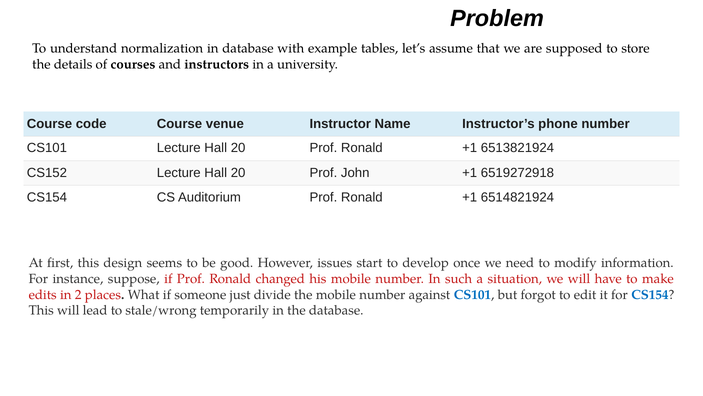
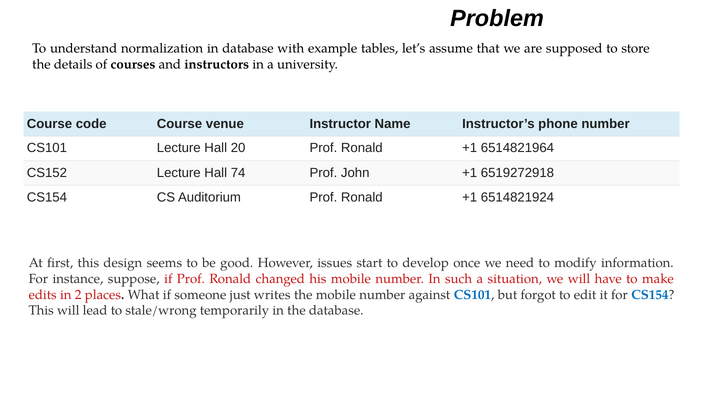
6513821924: 6513821924 -> 6514821964
CS152 Lecture Hall 20: 20 -> 74
divide: divide -> writes
